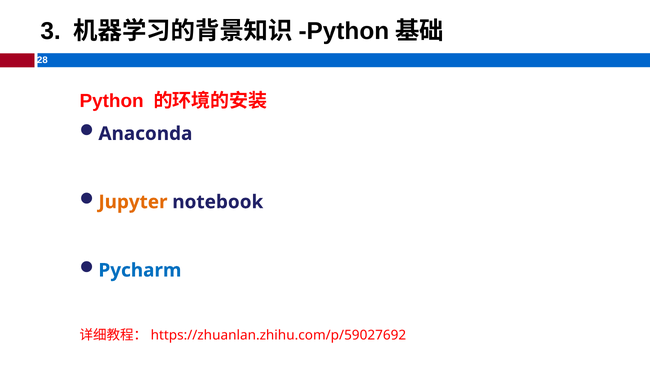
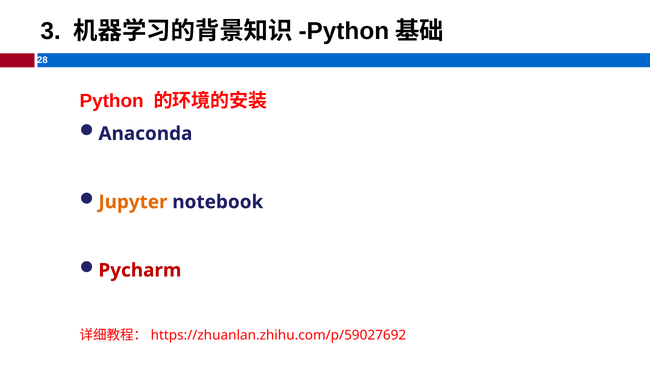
Pycharm colour: blue -> red
